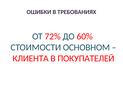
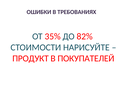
72%: 72% -> 35%
60%: 60% -> 82%
ОСНОВНОМ: ОСНОВНОМ -> НАРИСУЙТЕ
КЛИЕНТА: КЛИЕНТА -> ПРОДУКТ
